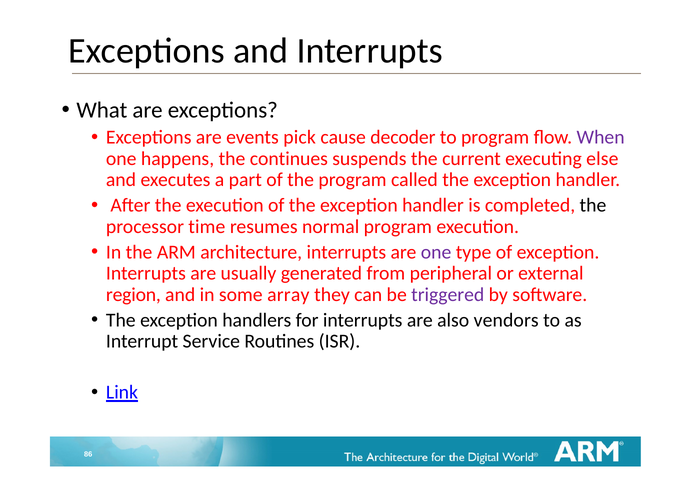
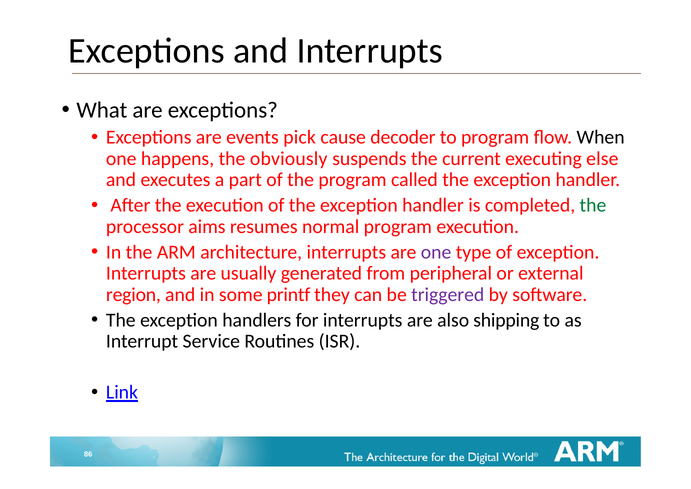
When colour: purple -> black
continues: continues -> obviously
the at (593, 205) colour: black -> green
time: time -> aims
array: array -> printf
vendors: vendors -> shipping
